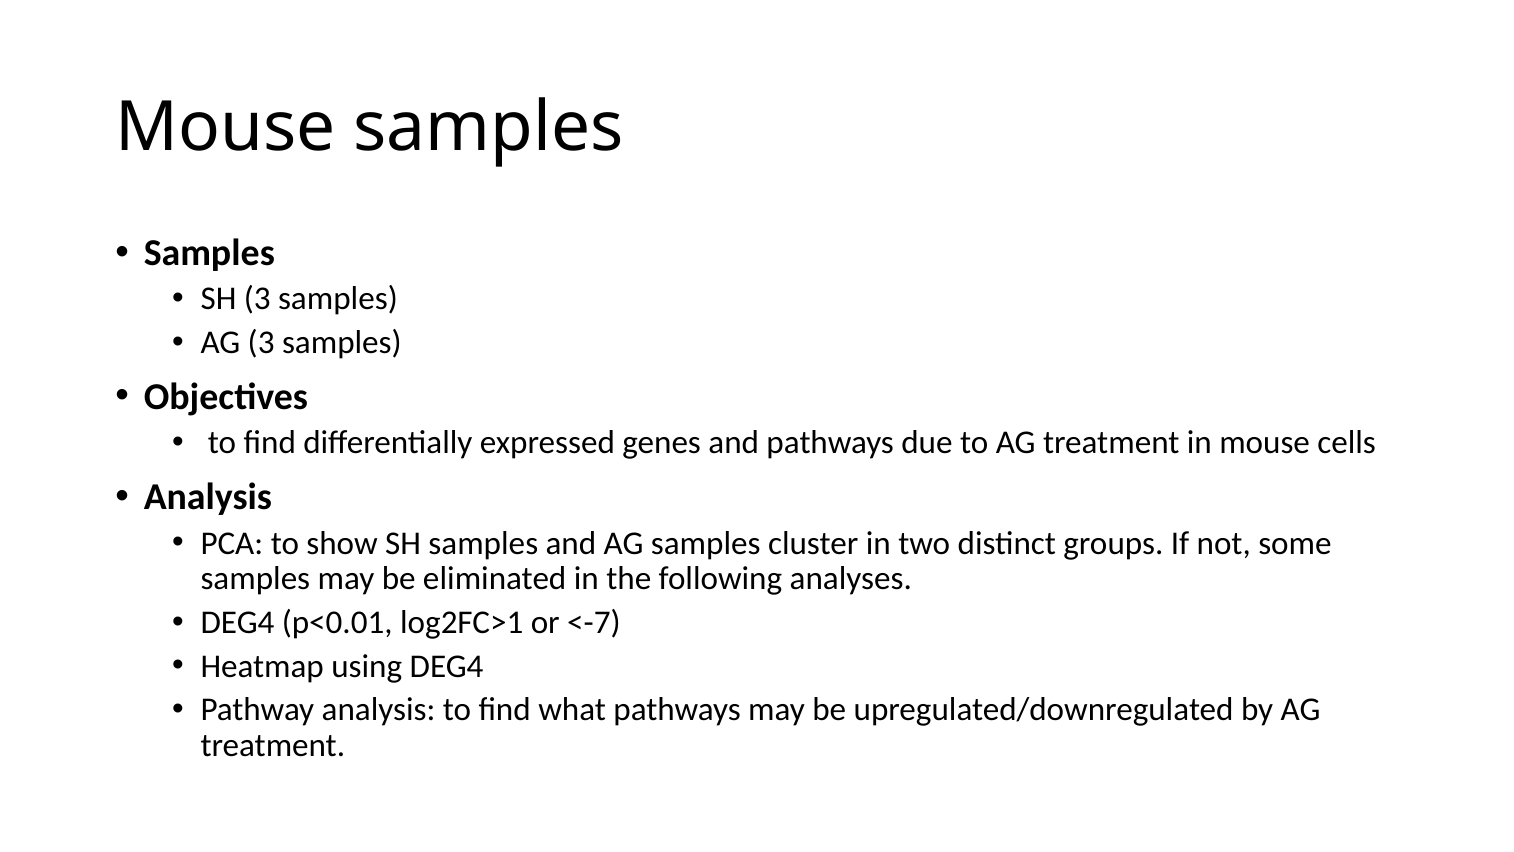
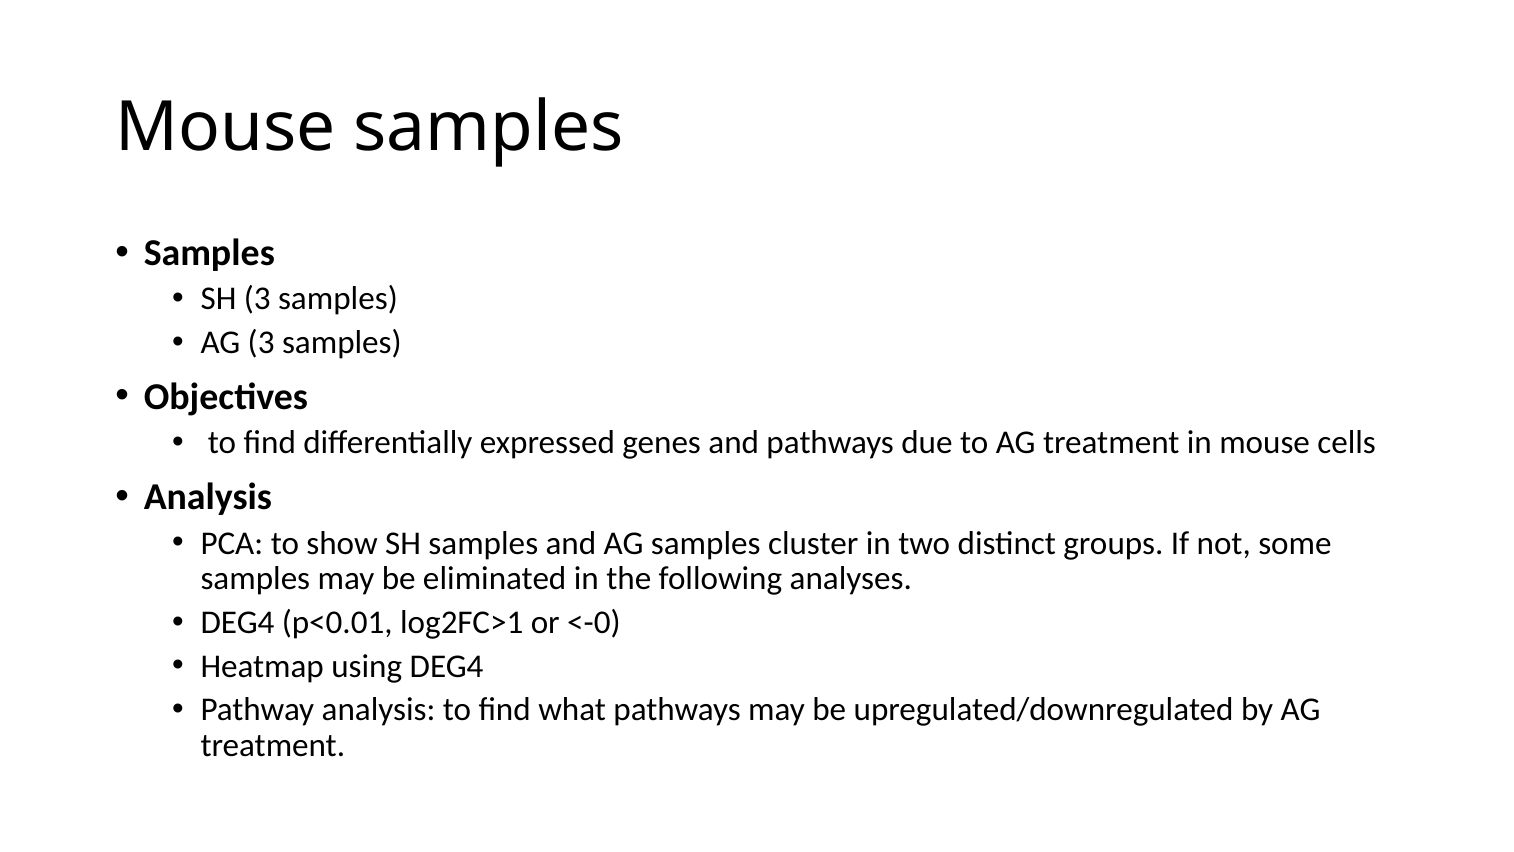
<-7: <-7 -> <-0
